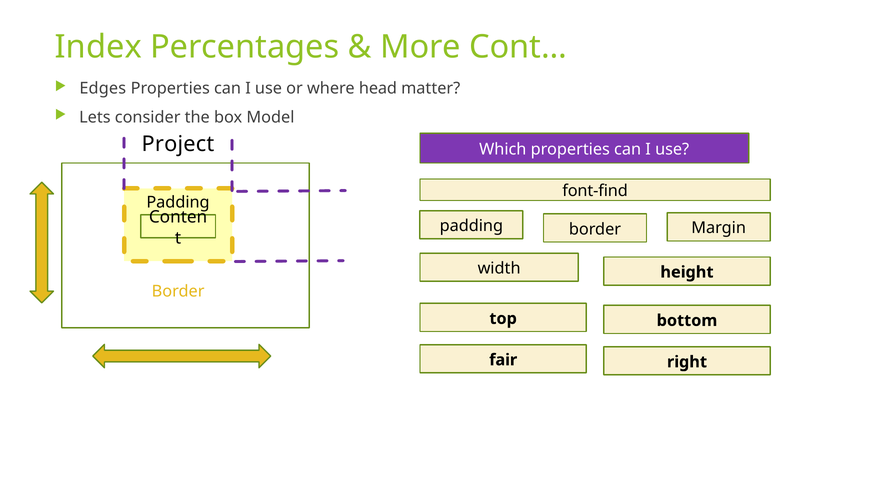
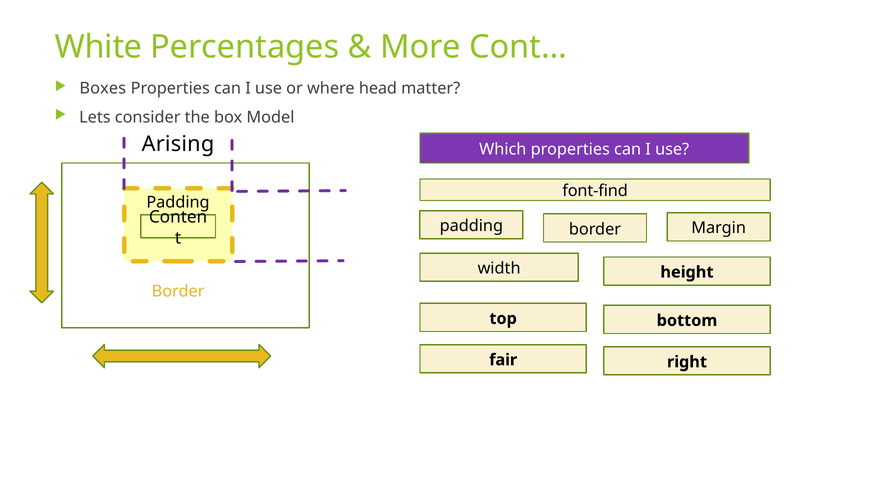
Index: Index -> White
Edges: Edges -> Boxes
Project: Project -> Arising
